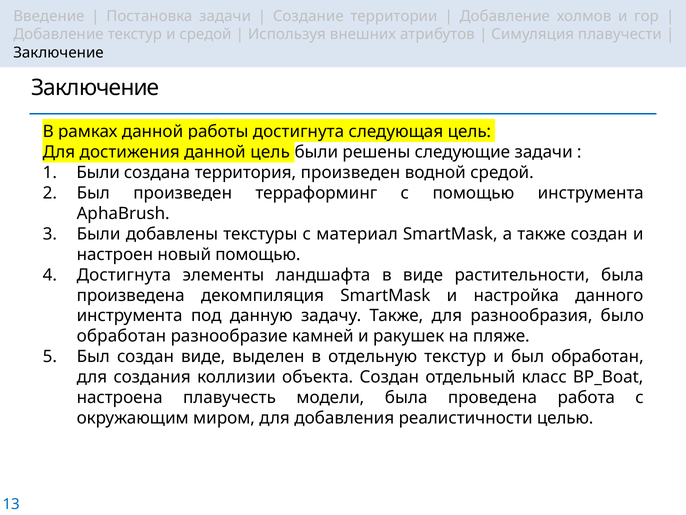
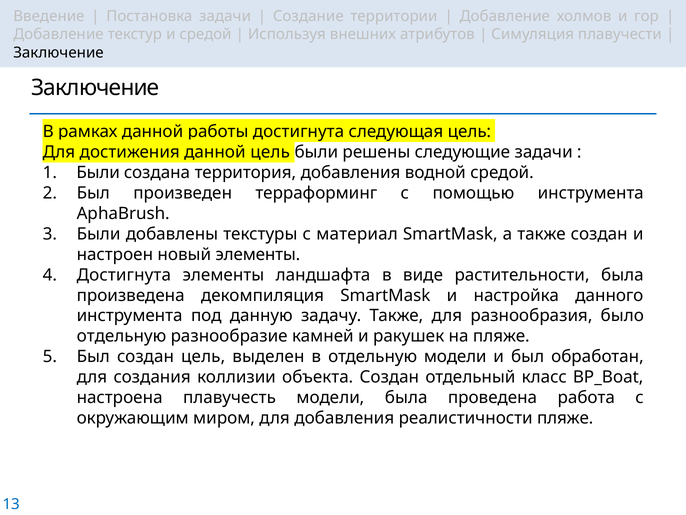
территория произведен: произведен -> добавления
новый помощью: помощью -> элементы
обработан at (121, 336): обработан -> отдельную
создан виде: виде -> цель
отдельную текстур: текстур -> модели
реалистичности целью: целью -> пляже
